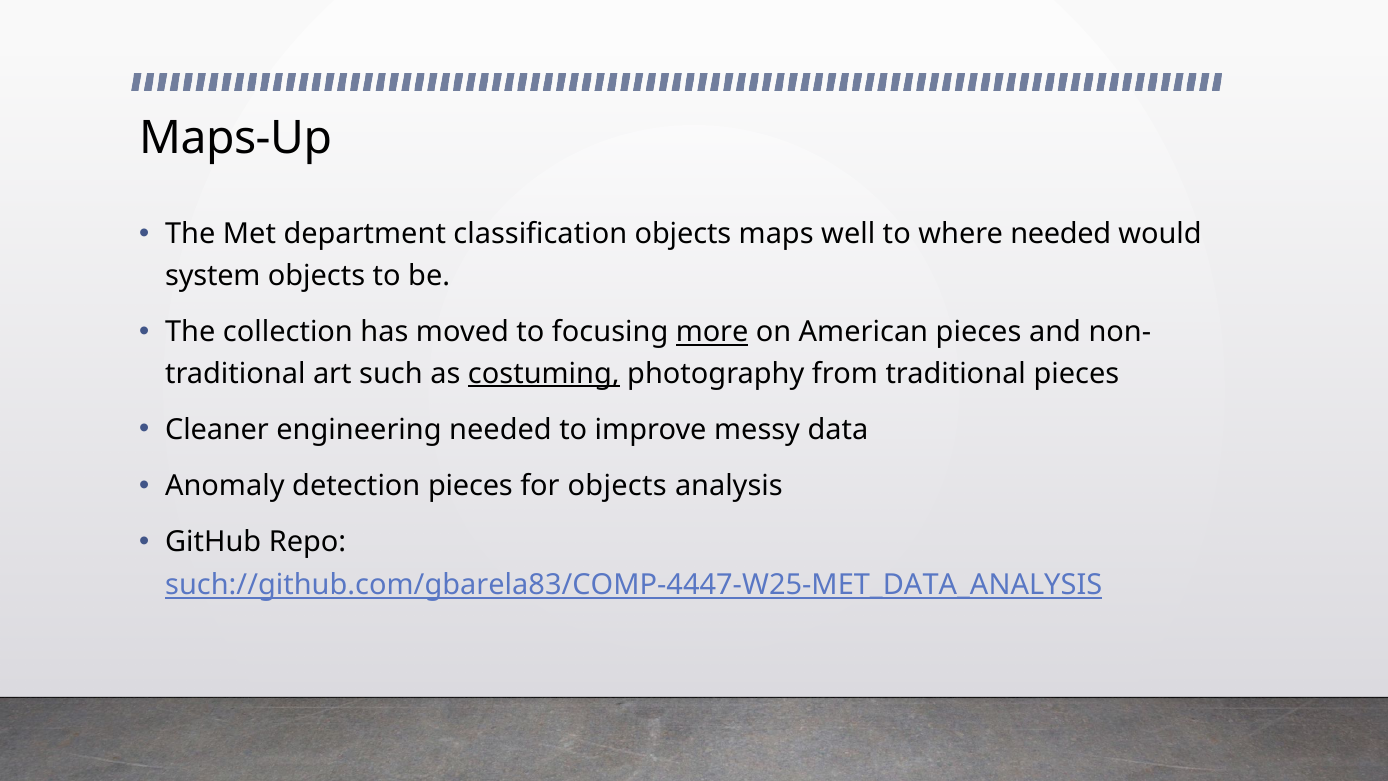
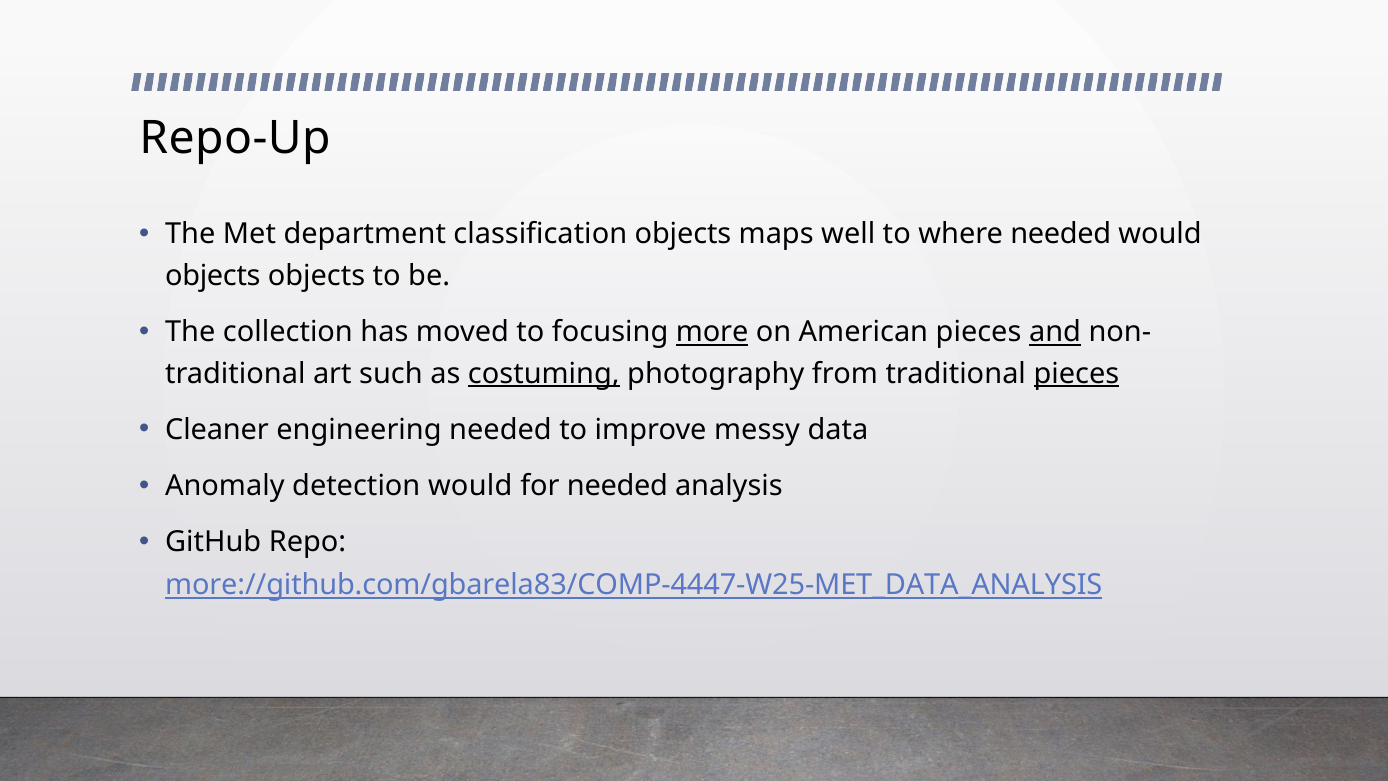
Maps-Up: Maps-Up -> Repo-Up
system at (213, 276): system -> objects
and underline: none -> present
pieces at (1076, 374) underline: none -> present
detection pieces: pieces -> would
for objects: objects -> needed
such://github.com/gbarela83/COMP-4447-W25-MET_DATA_ANALYSIS: such://github.com/gbarela83/COMP-4447-W25-MET_DATA_ANALYSIS -> more://github.com/gbarela83/COMP-4447-W25-MET_DATA_ANALYSIS
